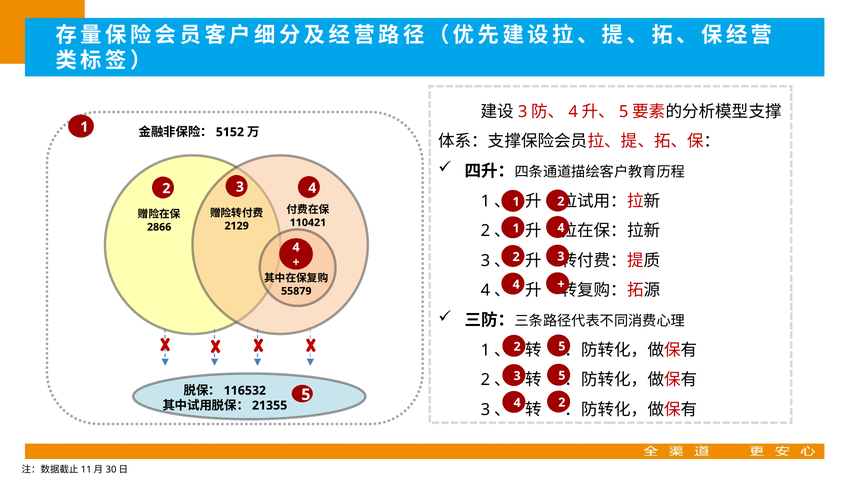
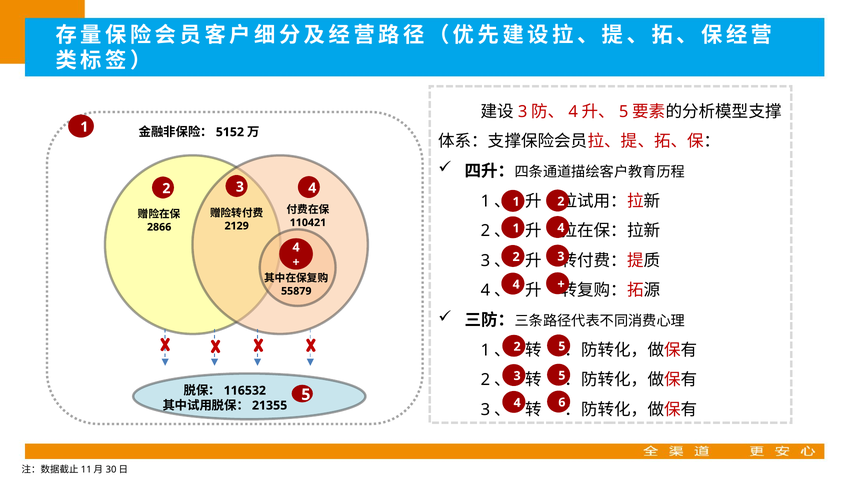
2 at (562, 403): 2 -> 6
